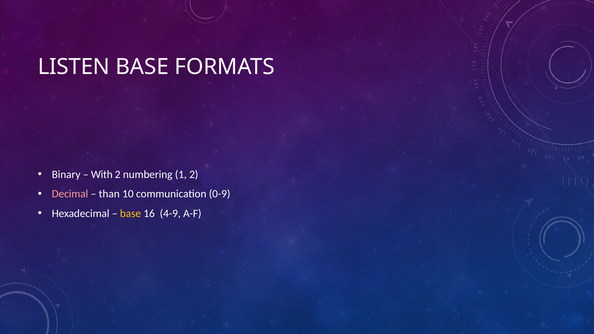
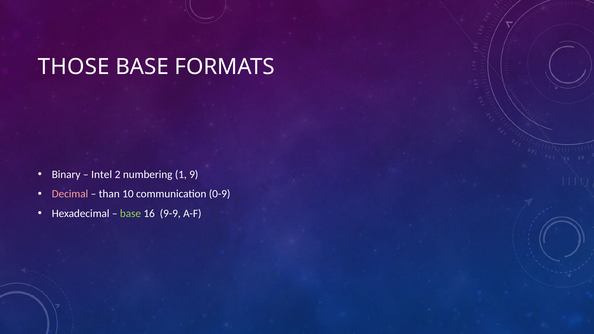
LISTEN: LISTEN -> THOSE
With: With -> Intel
1 2: 2 -> 9
base at (130, 214) colour: yellow -> light green
4-9: 4-9 -> 9-9
